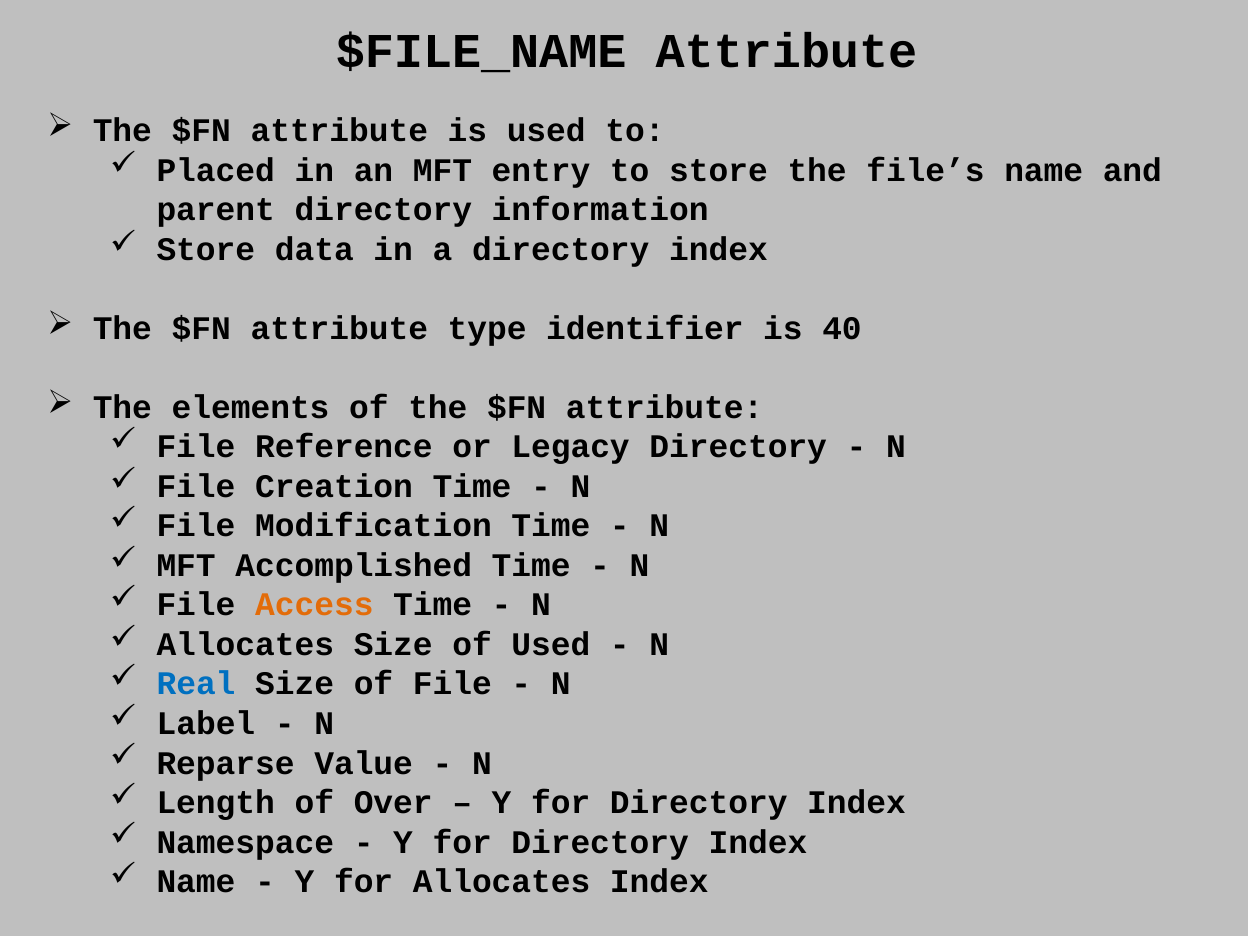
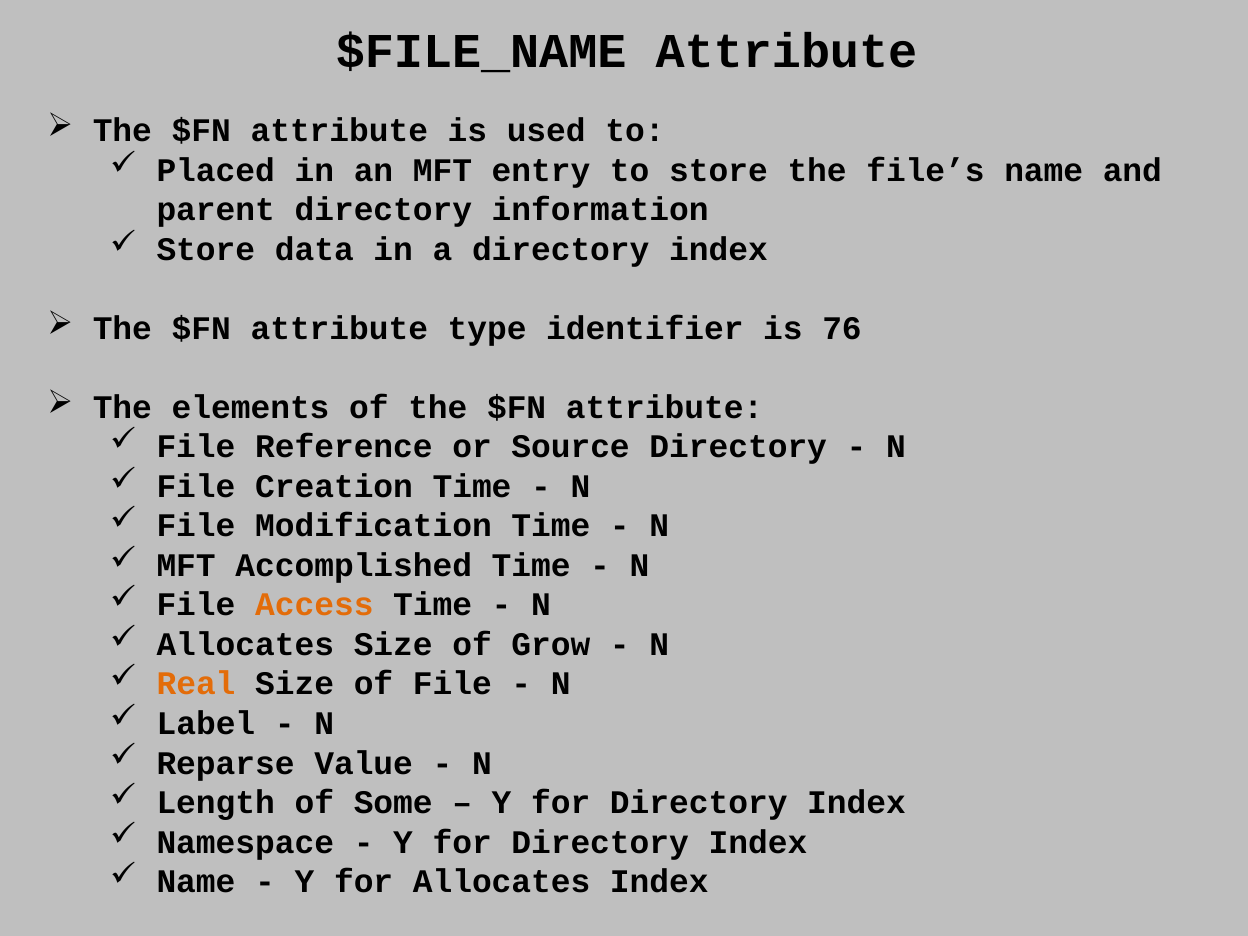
40: 40 -> 76
Legacy: Legacy -> Source
of Used: Used -> Grow
Real colour: blue -> orange
Over: Over -> Some
